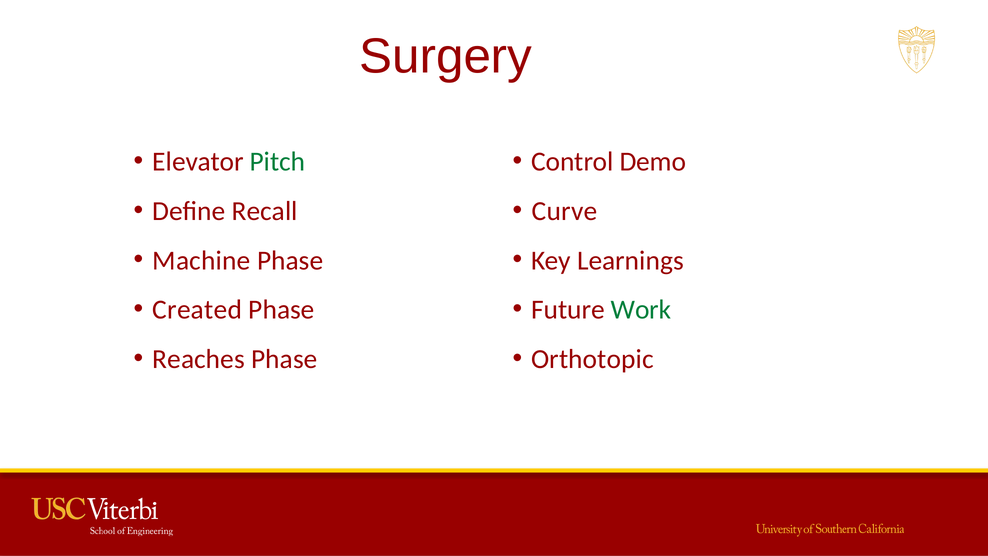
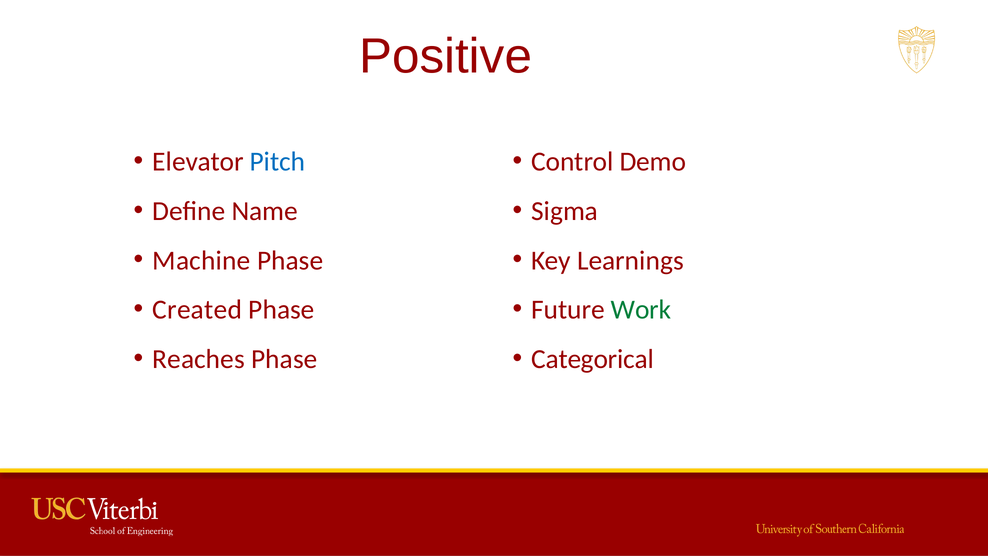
Surgery: Surgery -> Positive
Pitch colour: green -> blue
Recall: Recall -> Name
Curve: Curve -> Sigma
Orthotopic: Orthotopic -> Categorical
